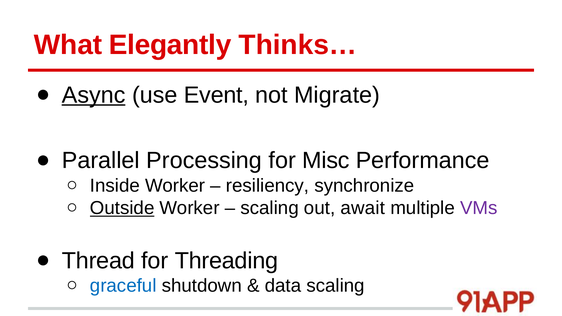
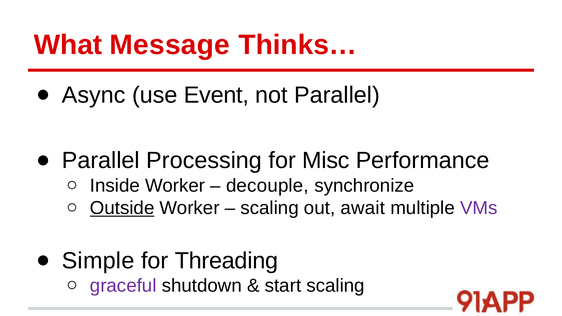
Elegantly: Elegantly -> Message
Async underline: present -> none
not Migrate: Migrate -> Parallel
resiliency: resiliency -> decouple
Thread: Thread -> Simple
graceful colour: blue -> purple
data: data -> start
